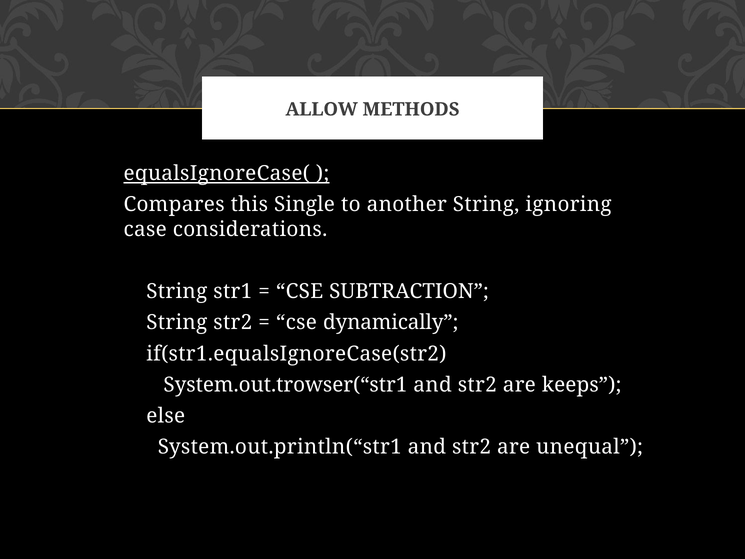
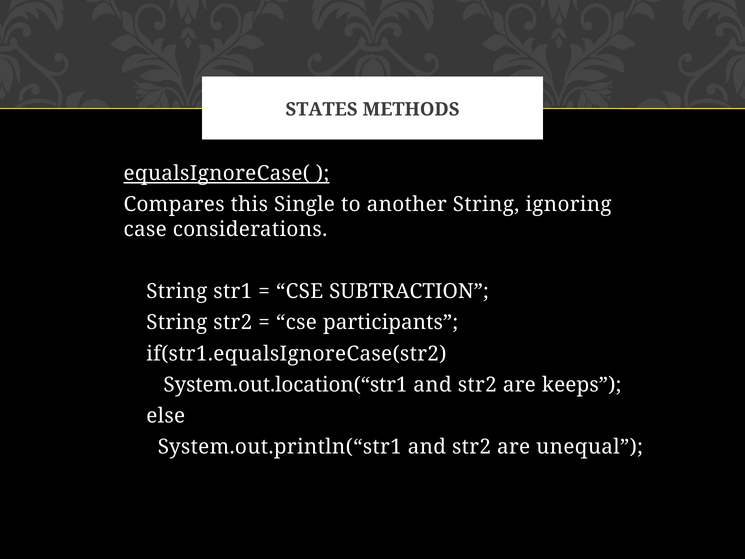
ALLOW: ALLOW -> STATES
dynamically: dynamically -> participants
System.out.trowser(“str1: System.out.trowser(“str1 -> System.out.location(“str1
